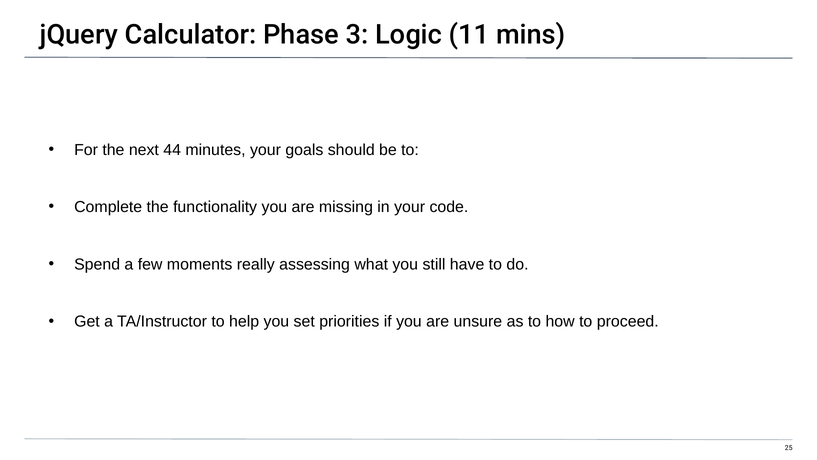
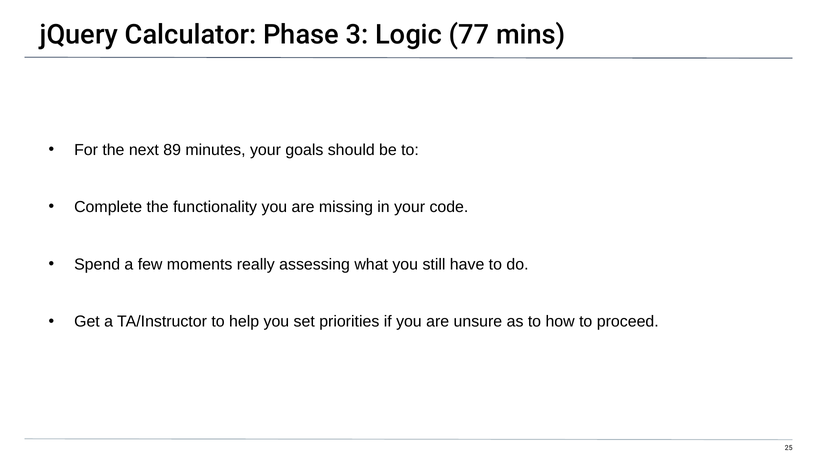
11: 11 -> 77
44: 44 -> 89
